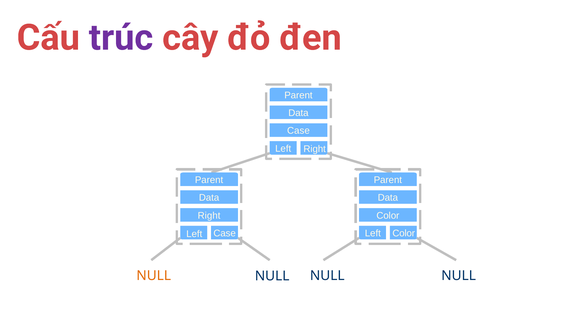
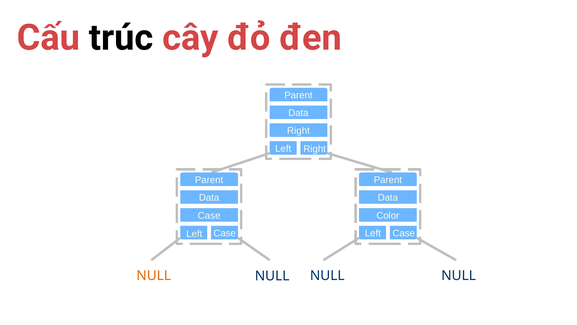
trúc colour: purple -> black
Case at (298, 131): Case -> Right
Right at (209, 215): Right -> Case
Color at (404, 233): Color -> Case
